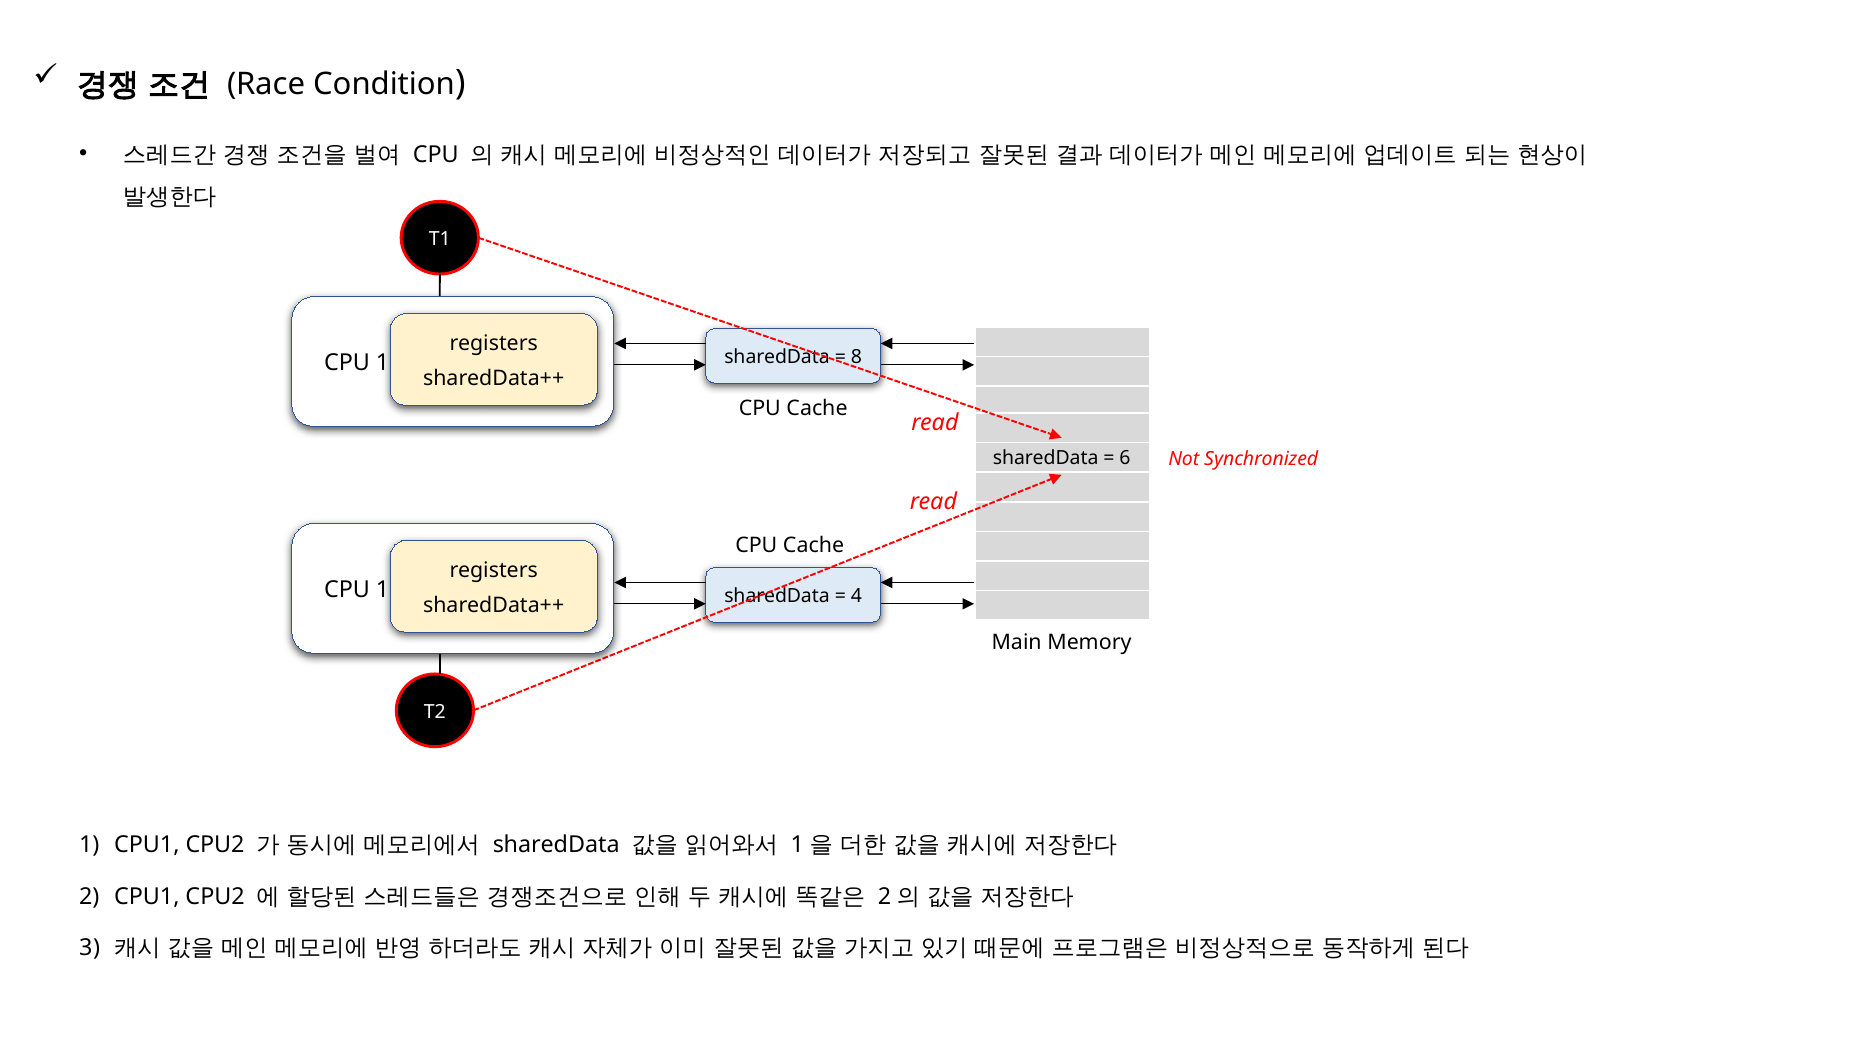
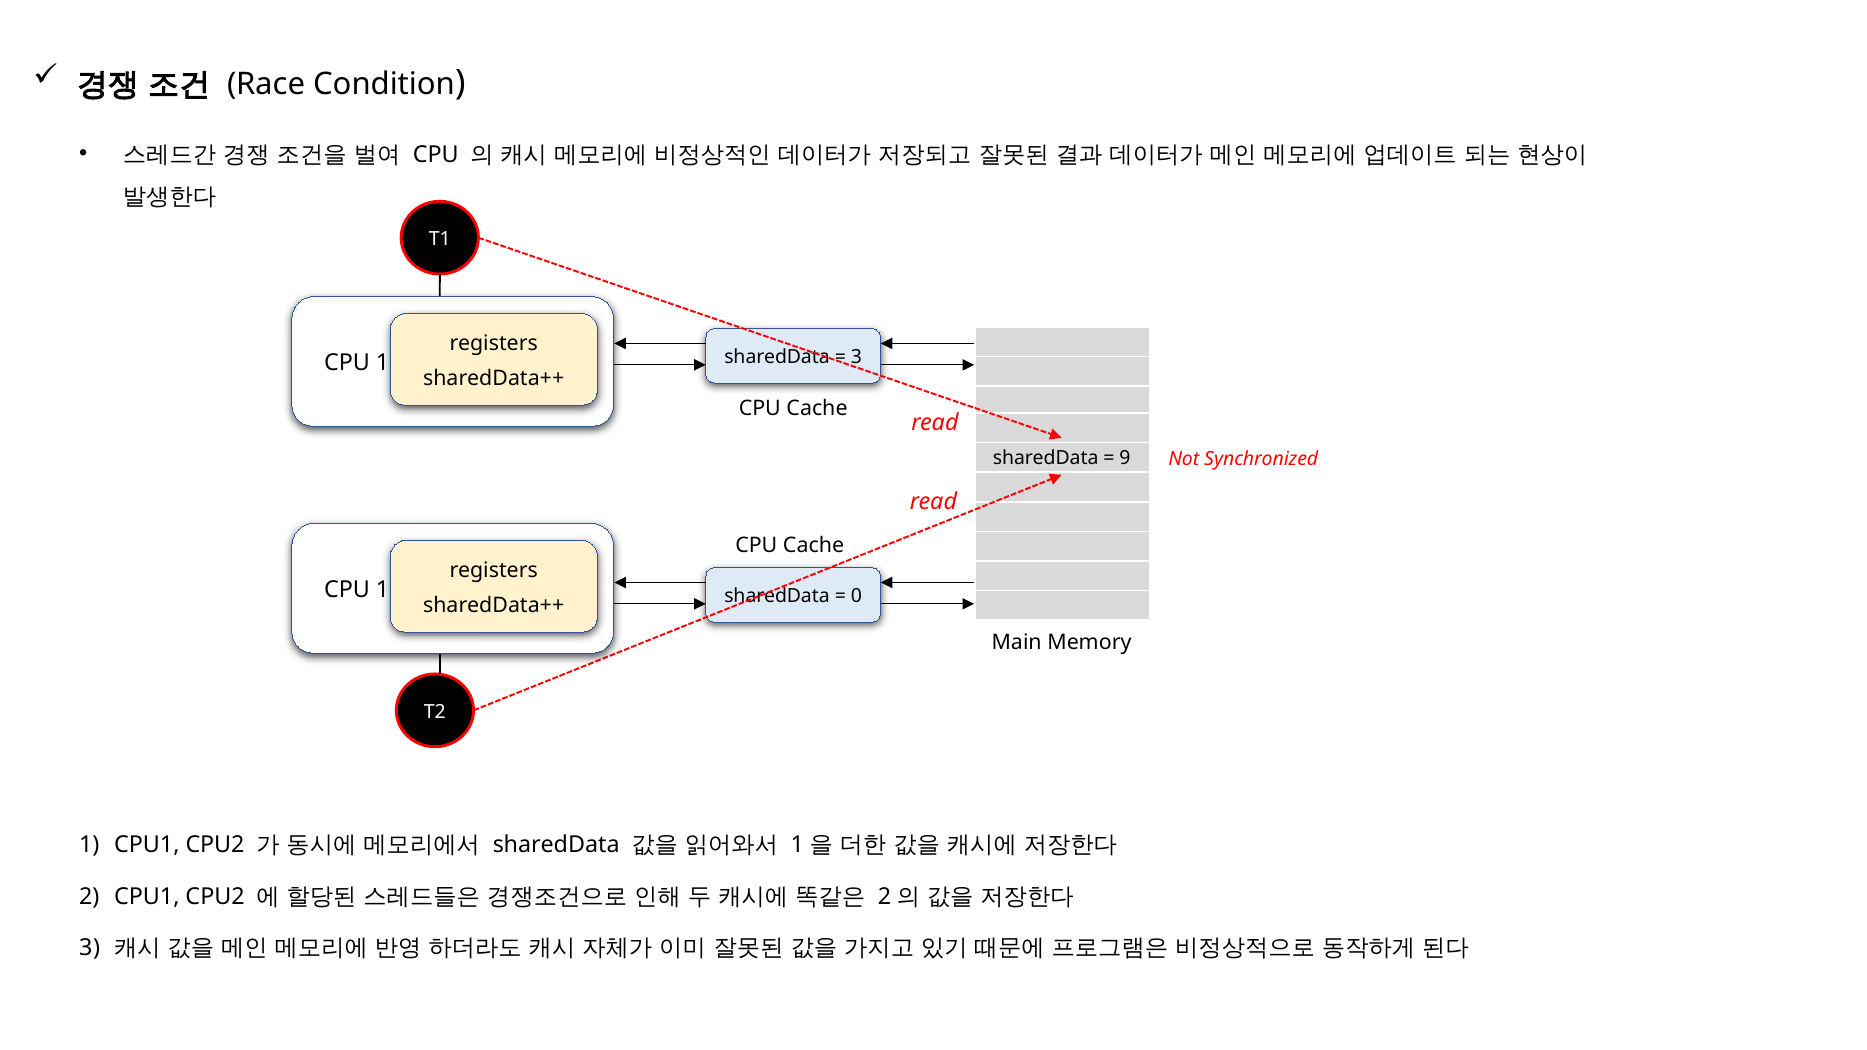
8 at (856, 357): 8 -> 3
6: 6 -> 9
4: 4 -> 0
